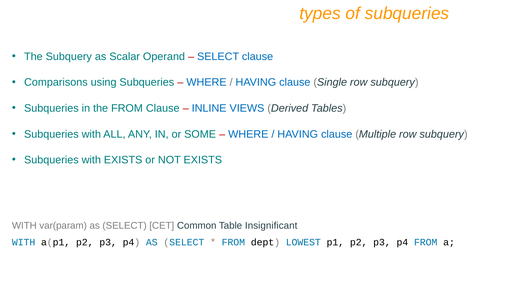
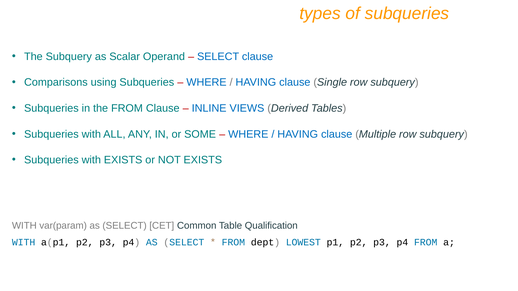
Insignificant: Insignificant -> Qualification
